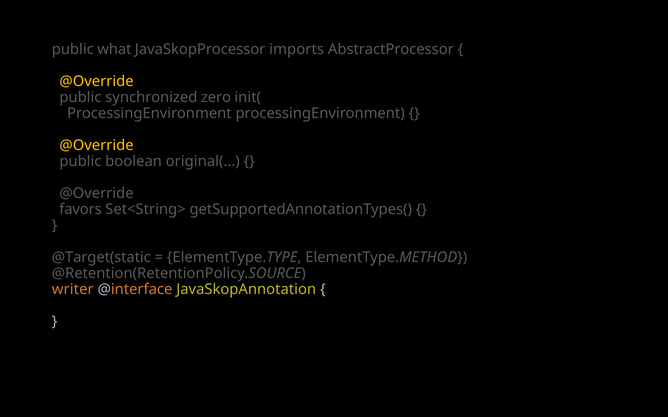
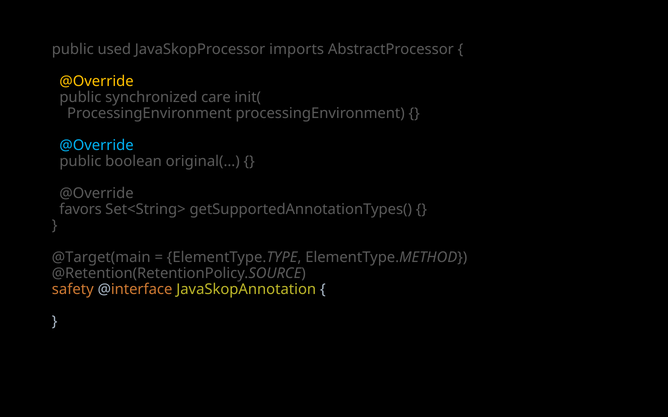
what: what -> used
zero: zero -> care
@Override at (97, 146) colour: yellow -> light blue
@Target(static: @Target(static -> @Target(main
writer: writer -> safety
